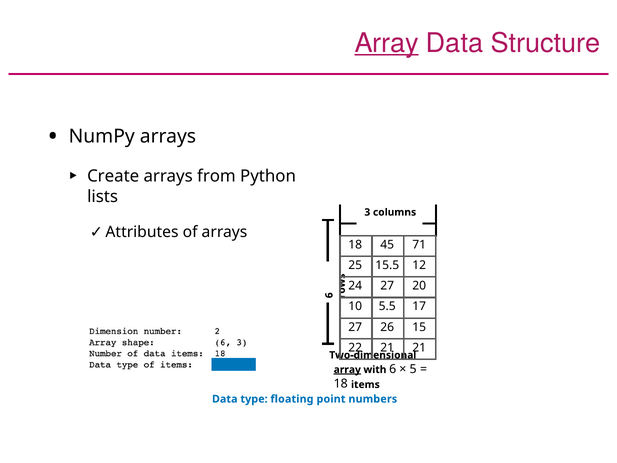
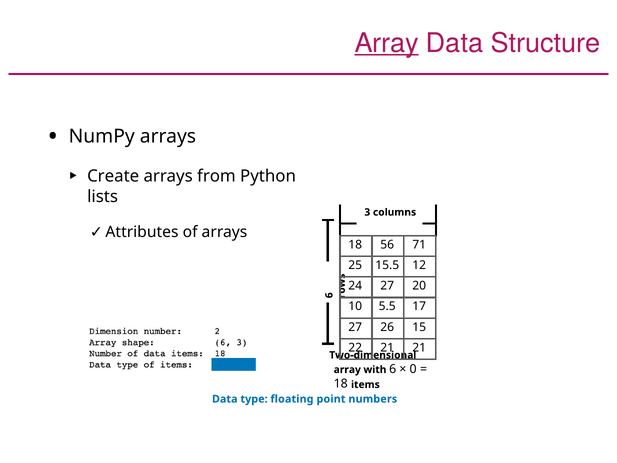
45: 45 -> 56
array at (347, 369) underline: present -> none
5: 5 -> 0
